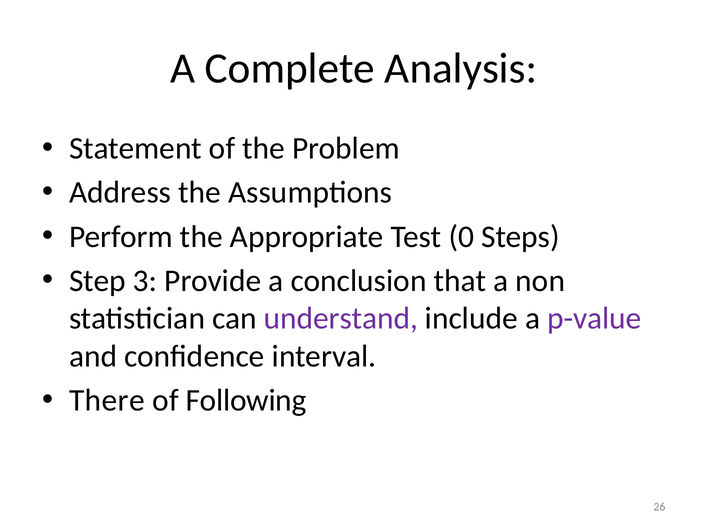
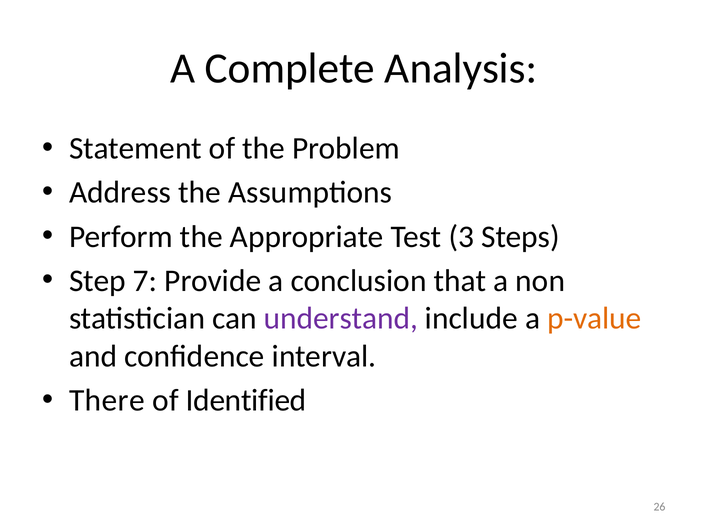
0: 0 -> 3
3: 3 -> 7
p-value colour: purple -> orange
Following: Following -> Identified
